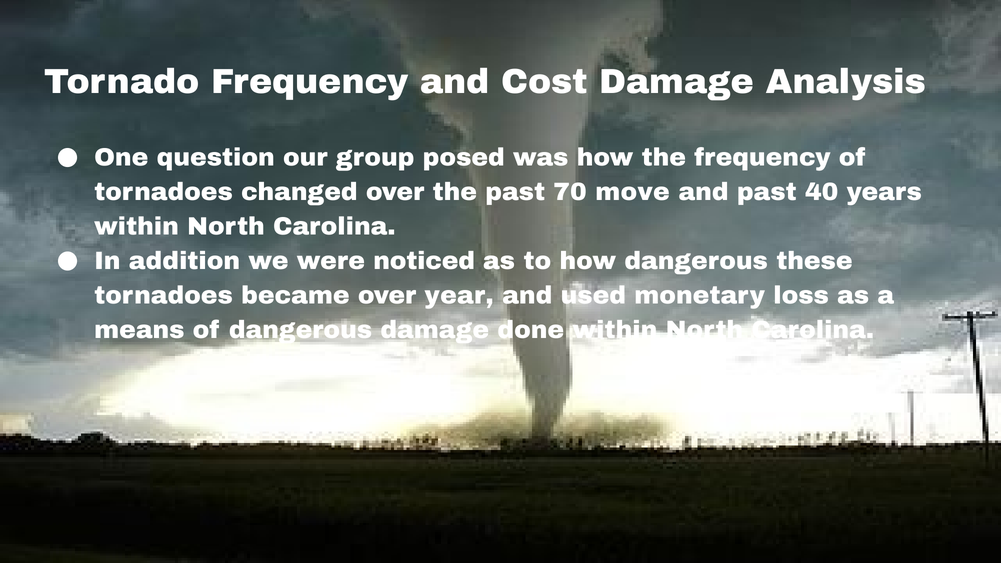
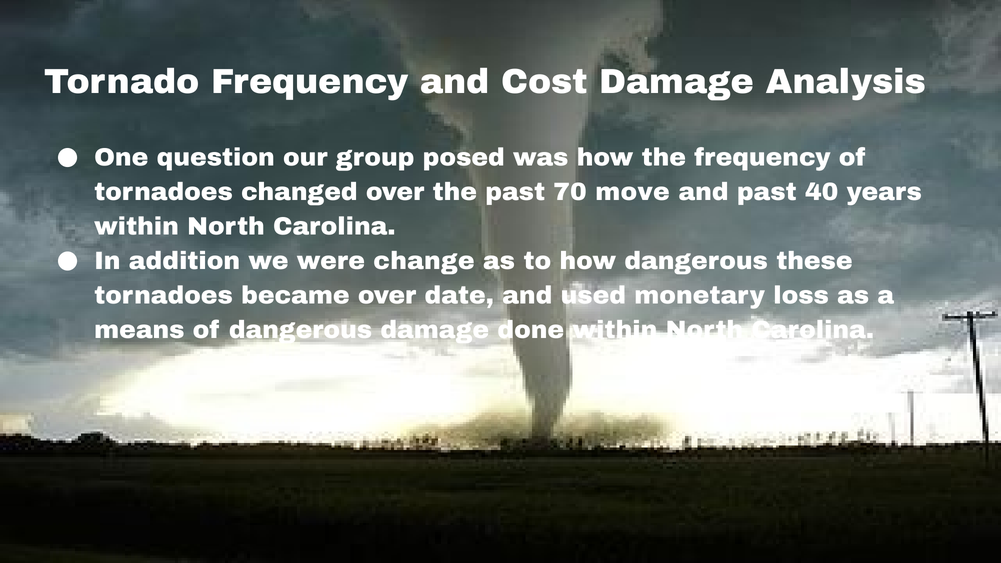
noticed: noticed -> change
year: year -> date
